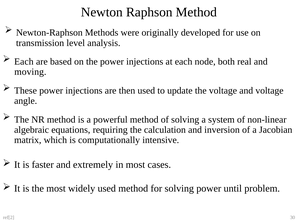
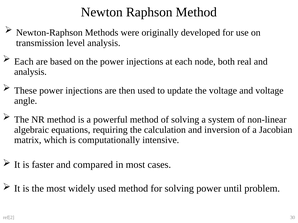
moving at (30, 72): moving -> analysis
extremely: extremely -> compared
